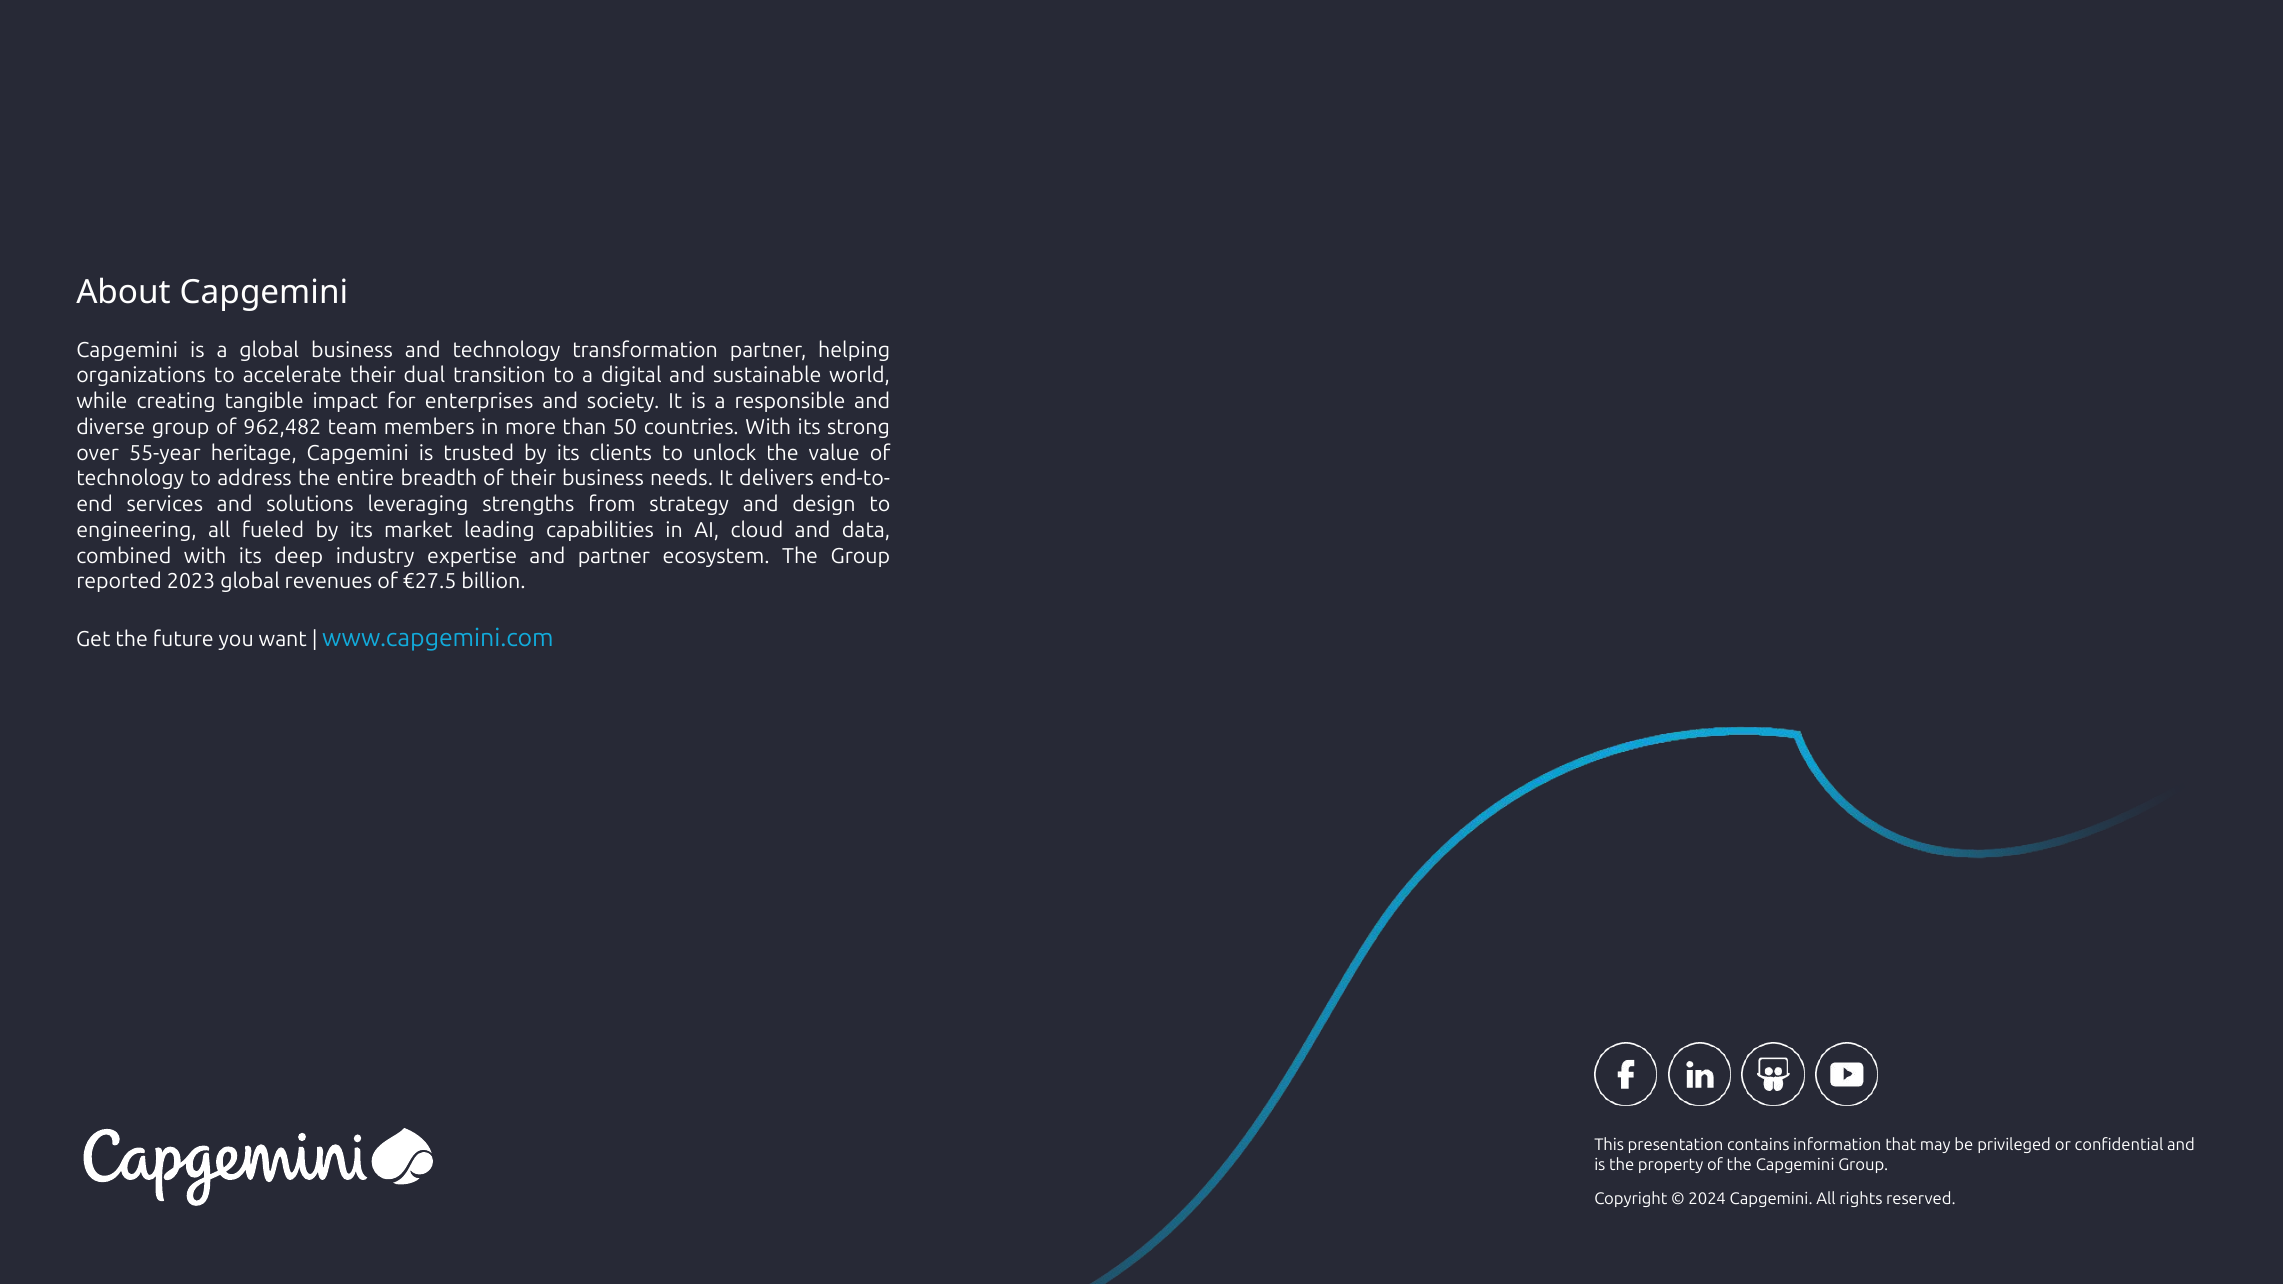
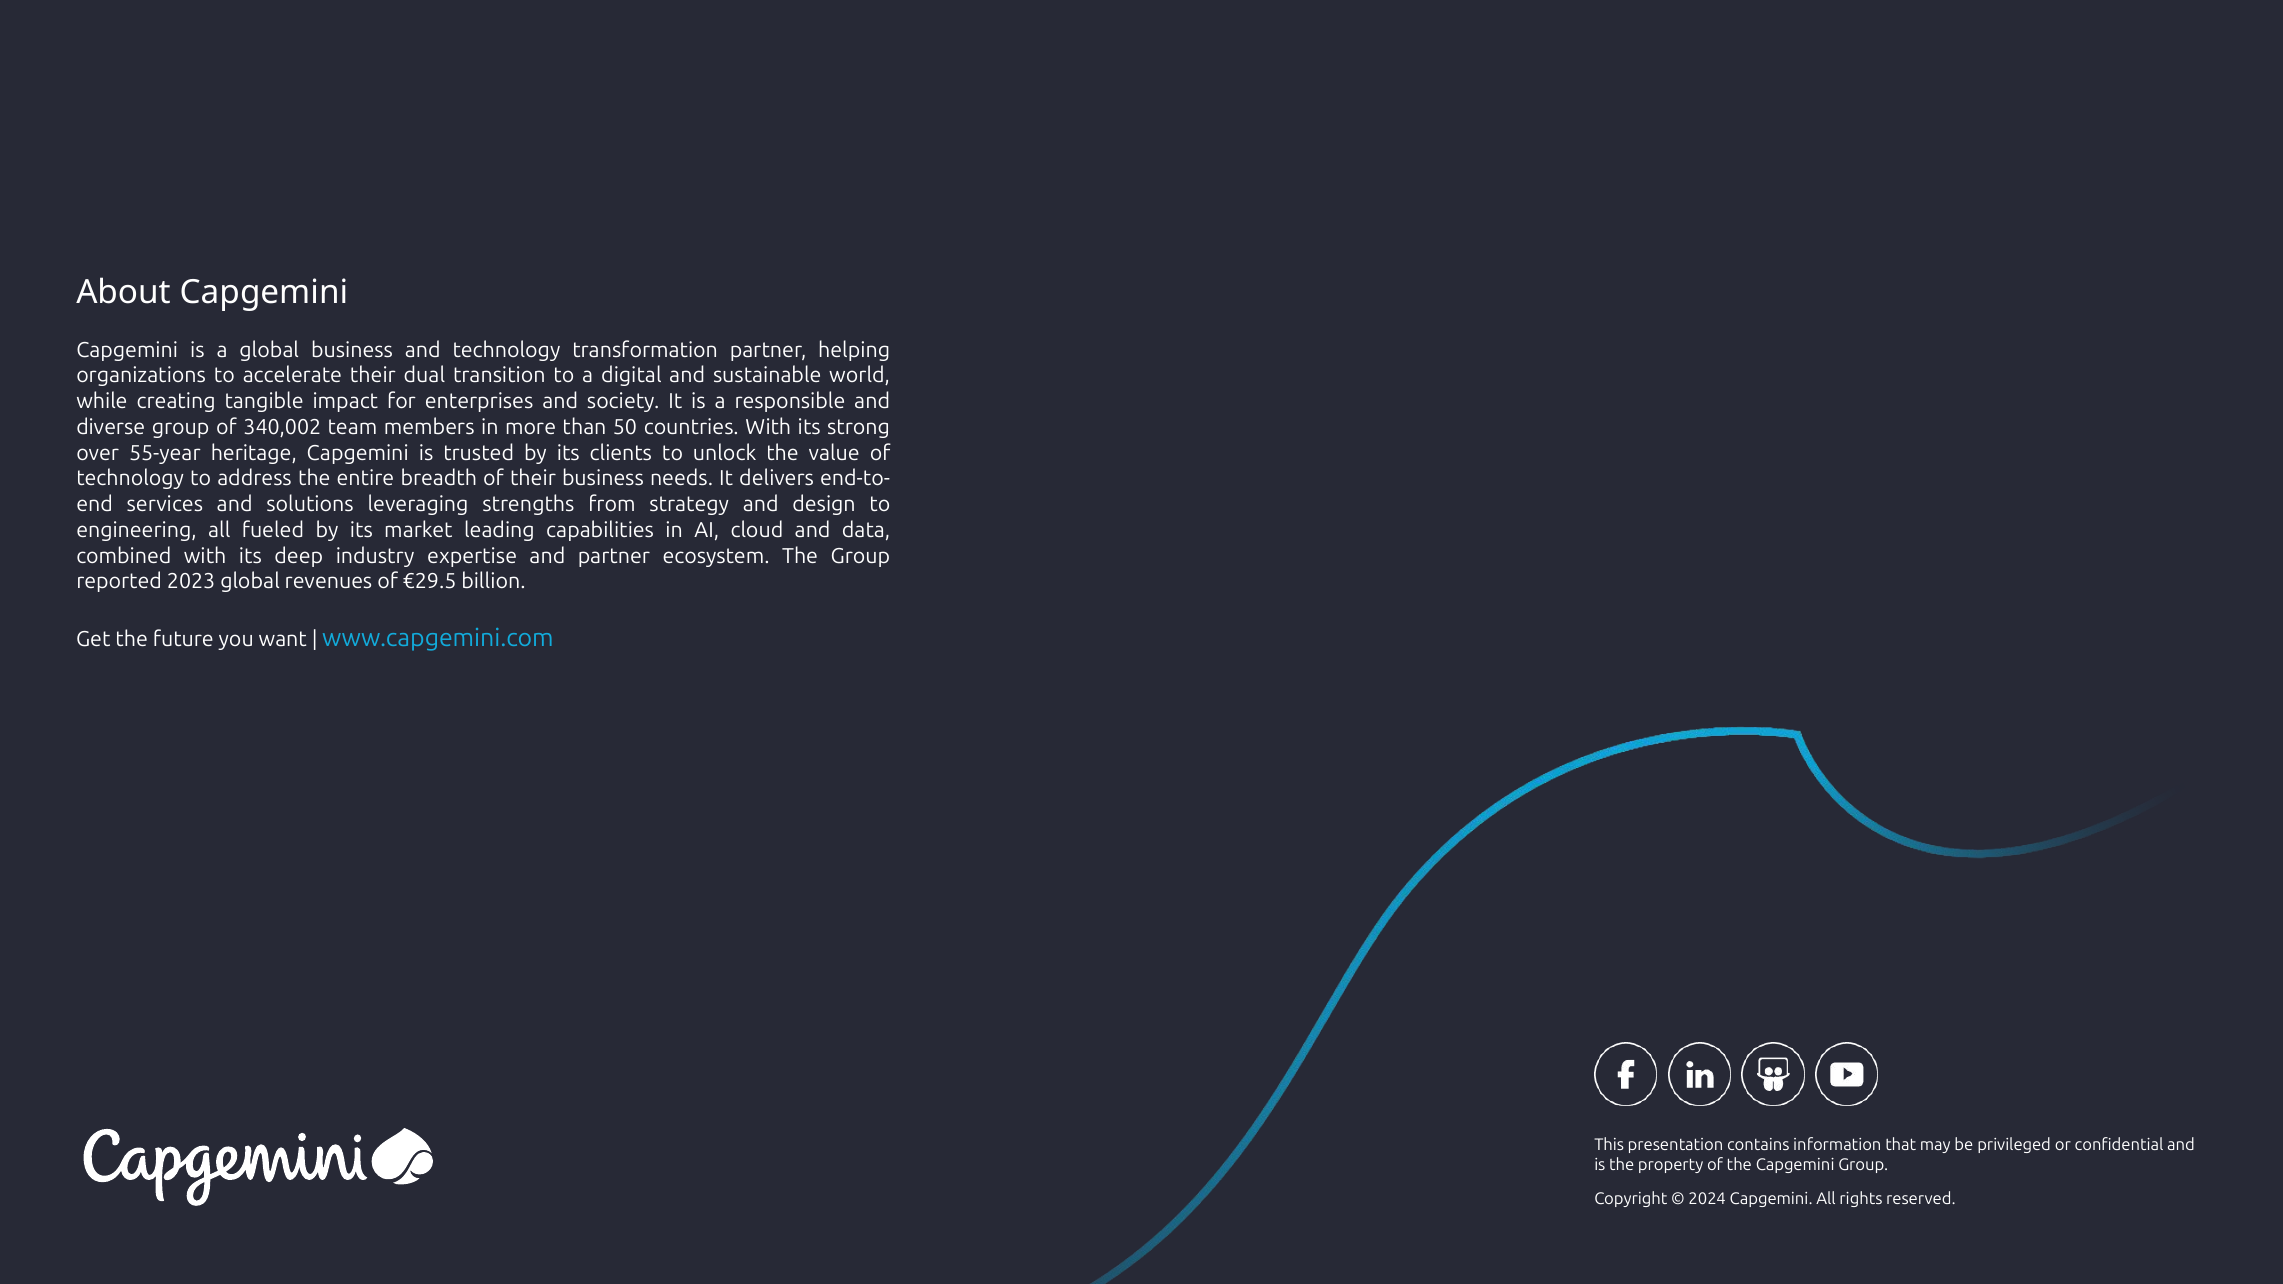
962,482: 962,482 -> 340,002
€27.5: €27.5 -> €29.5
